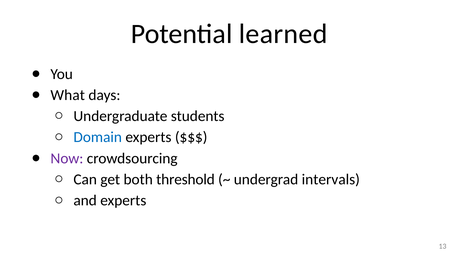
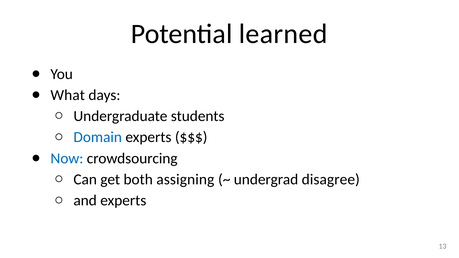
Now colour: purple -> blue
threshold: threshold -> assigning
intervals: intervals -> disagree
